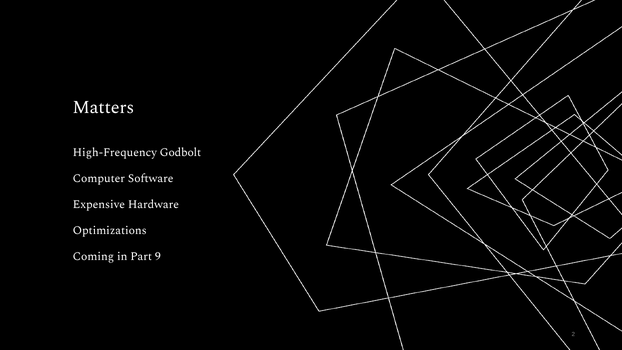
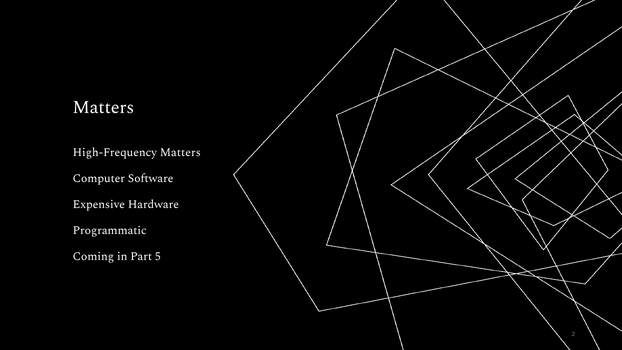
High-Frequency Godbolt: Godbolt -> Matters
Optimizations: Optimizations -> Programmatic
9: 9 -> 5
